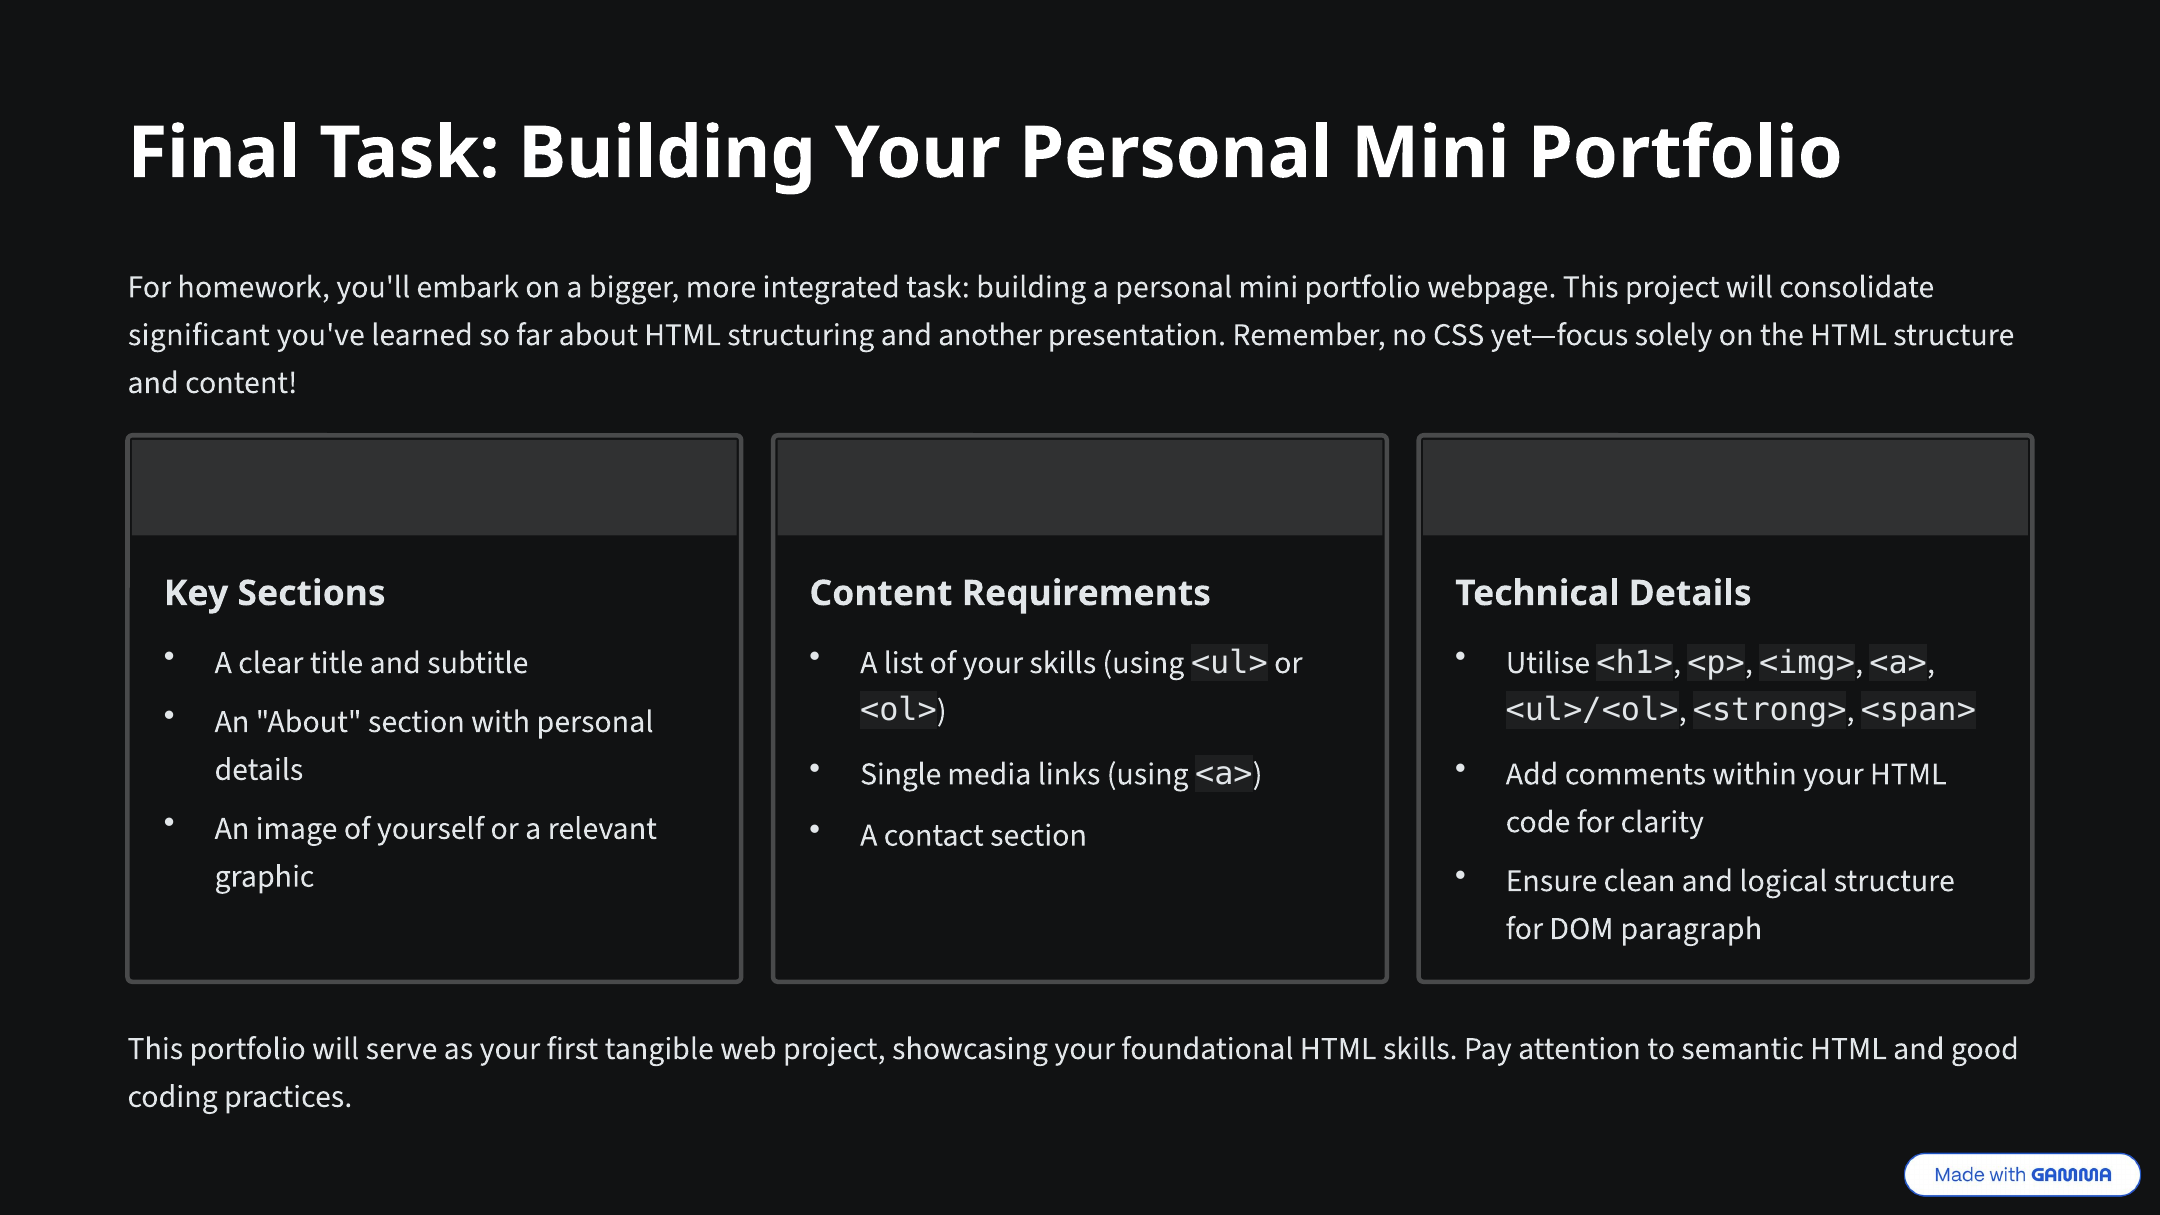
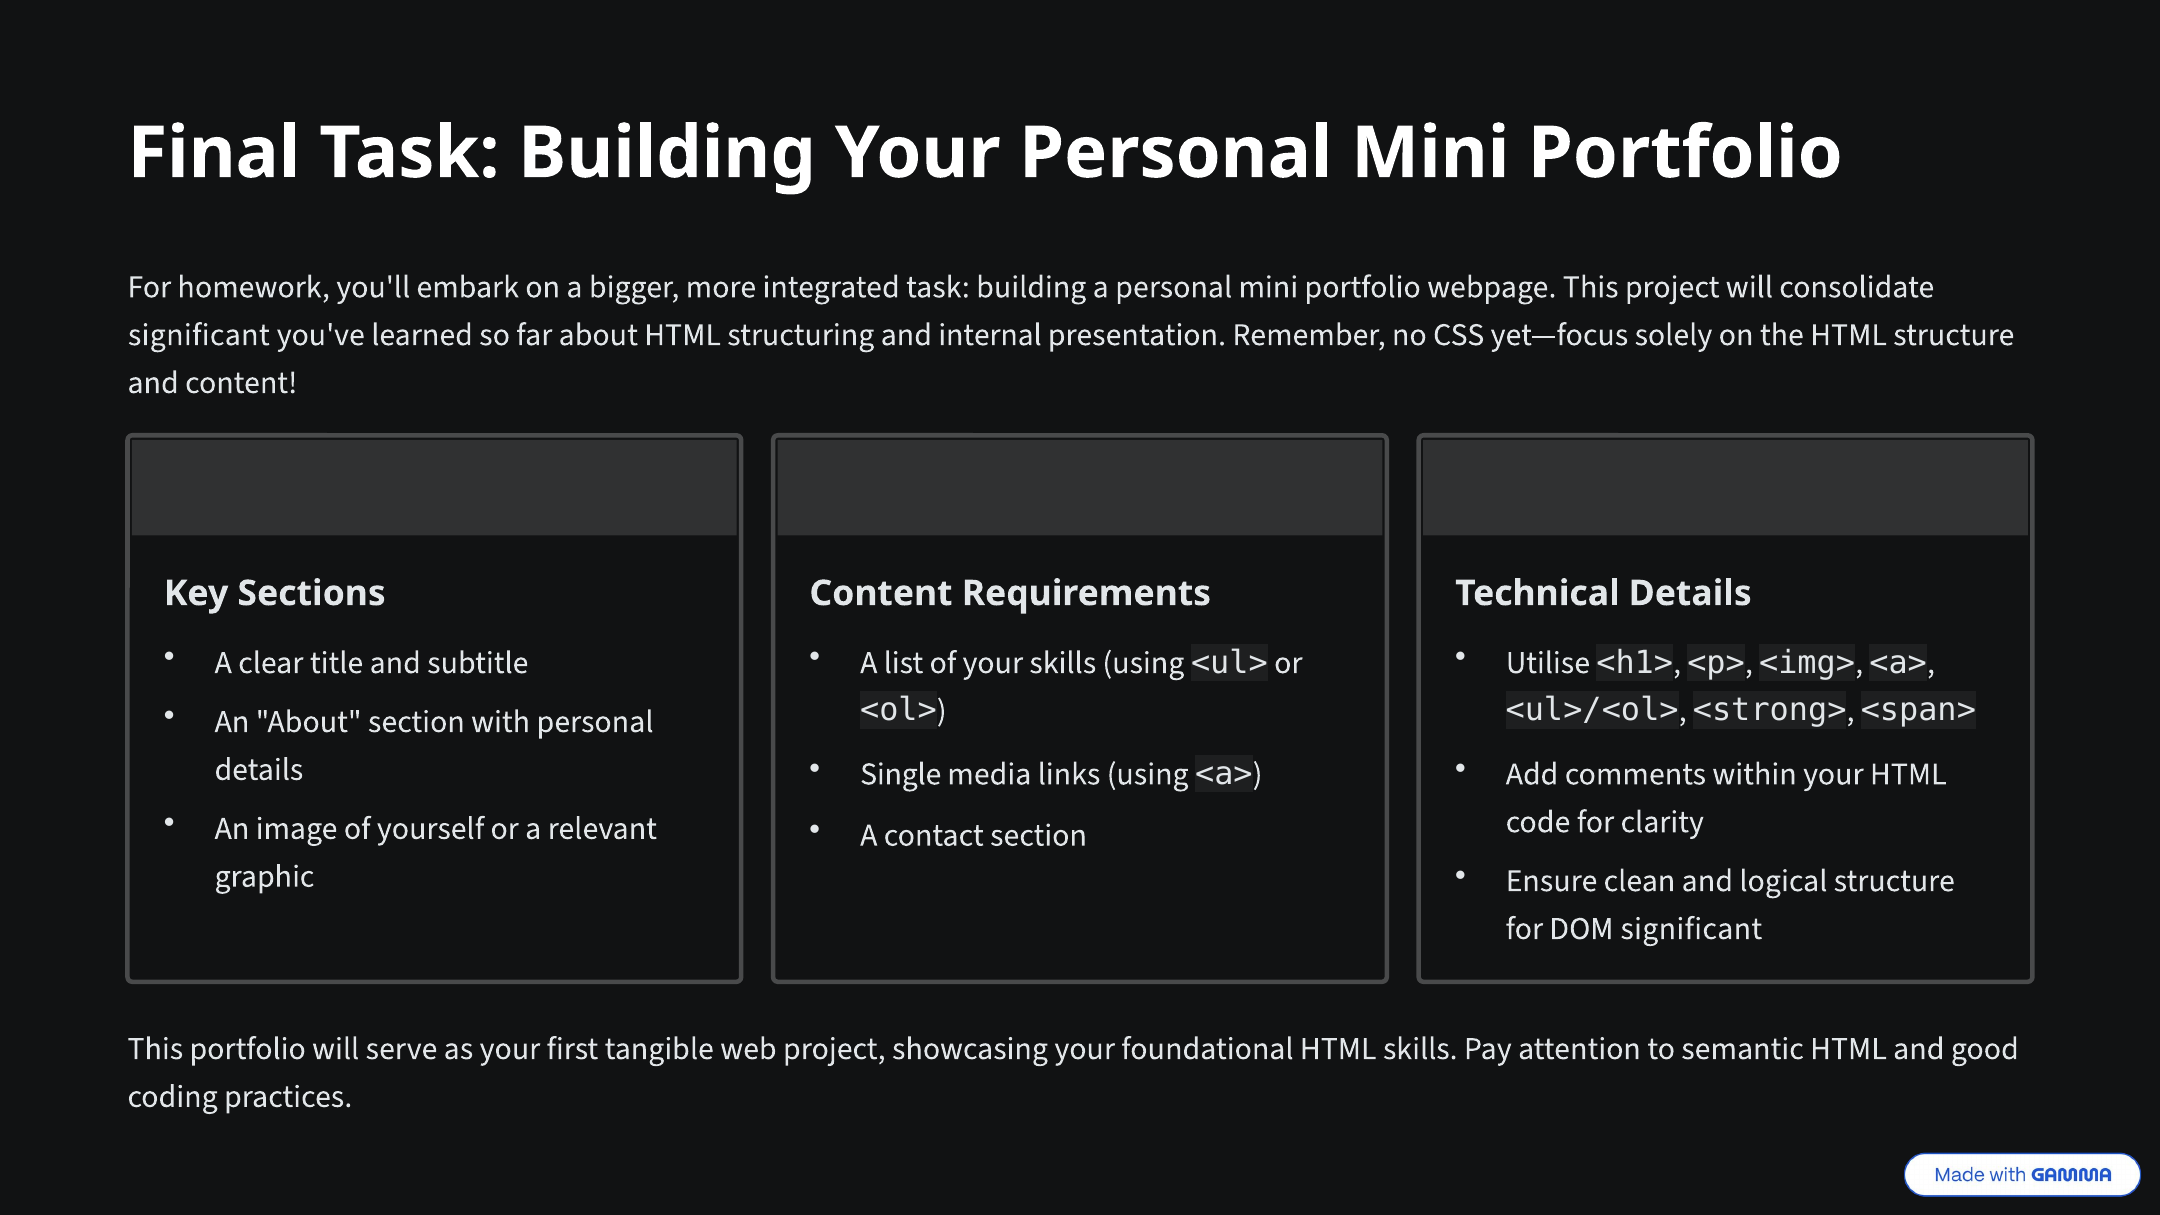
another: another -> internal
DOM paragraph: paragraph -> significant
